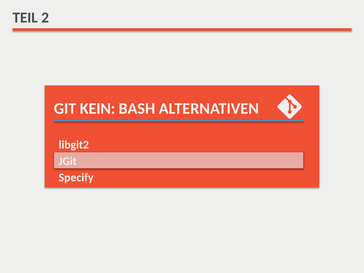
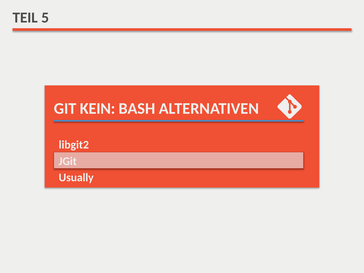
2: 2 -> 5
Specify: Specify -> Usually
